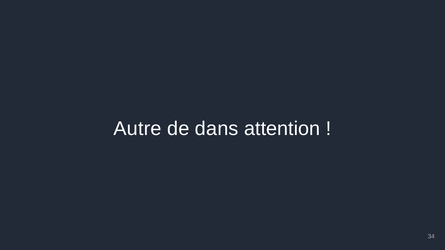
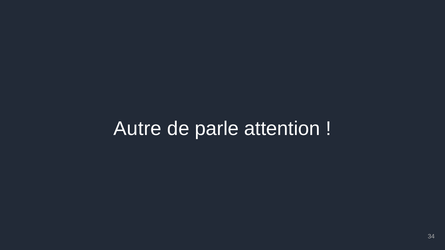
dans: dans -> parle
